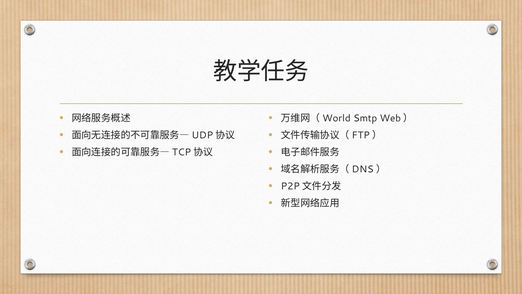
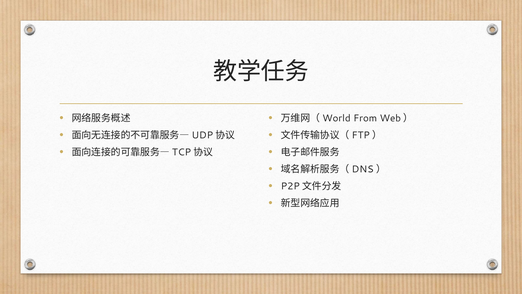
Smtp: Smtp -> From
